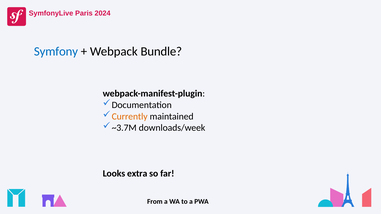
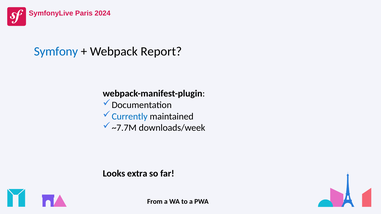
Bundle: Bundle -> Report
Currently colour: orange -> blue
~3.7M: ~3.7M -> ~7.7M
